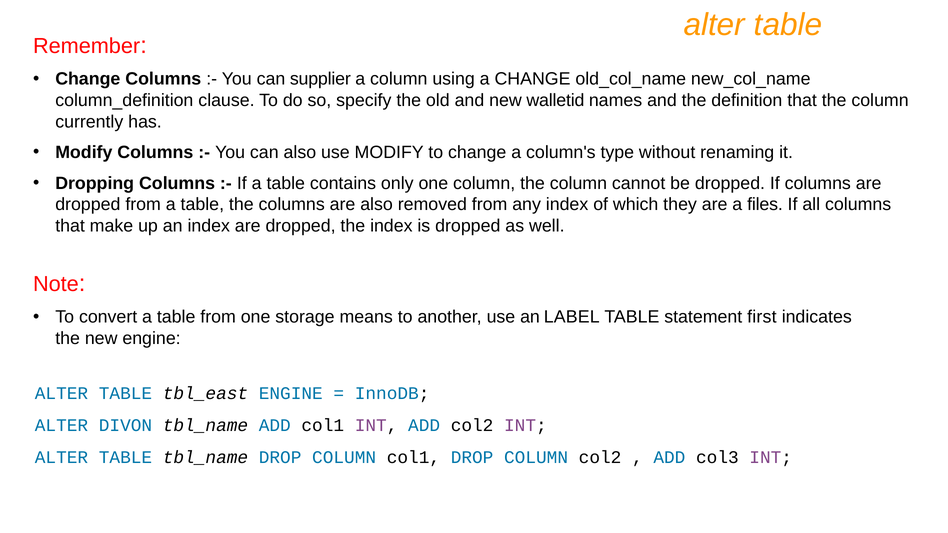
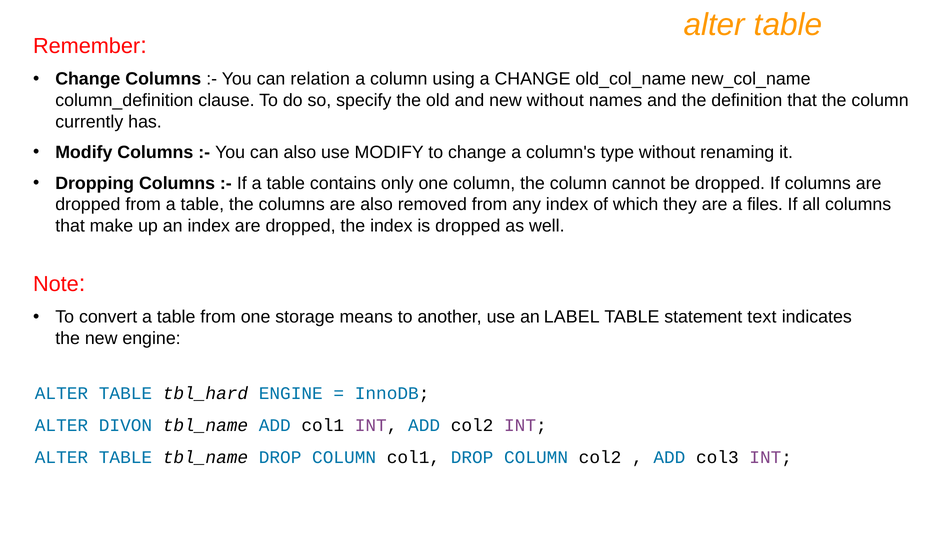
supplier: supplier -> relation
new walletid: walletid -> without
first: first -> text
tbl_east: tbl_east -> tbl_hard
